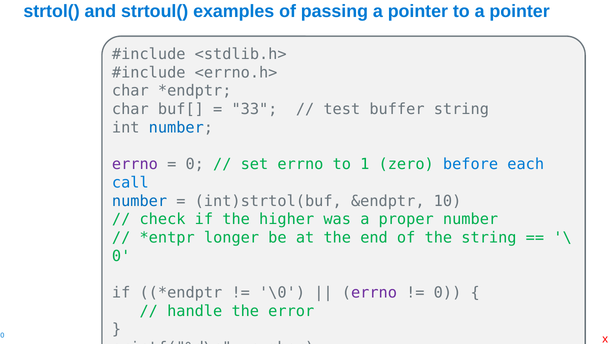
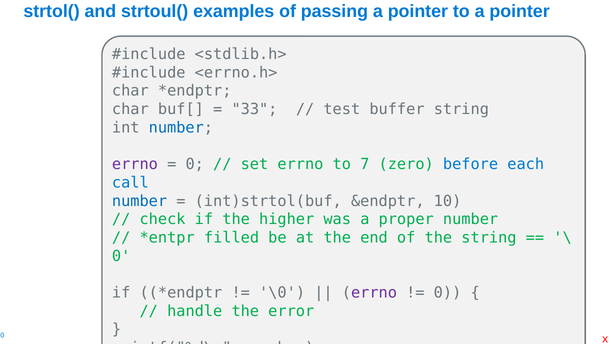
1: 1 -> 7
longer: longer -> filled
